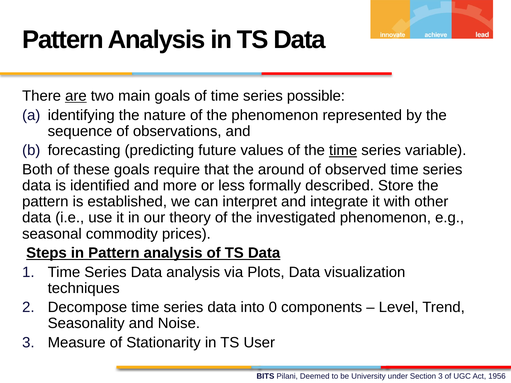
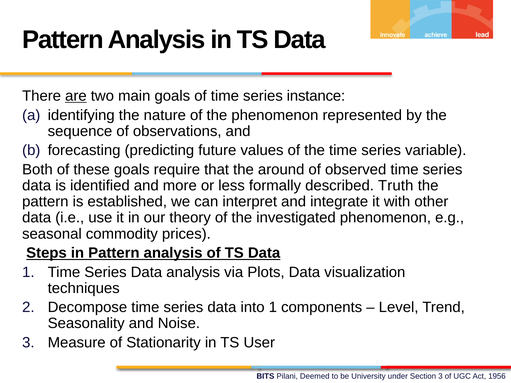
possible: possible -> instance
time at (343, 150) underline: present -> none
Store: Store -> Truth
into 0: 0 -> 1
